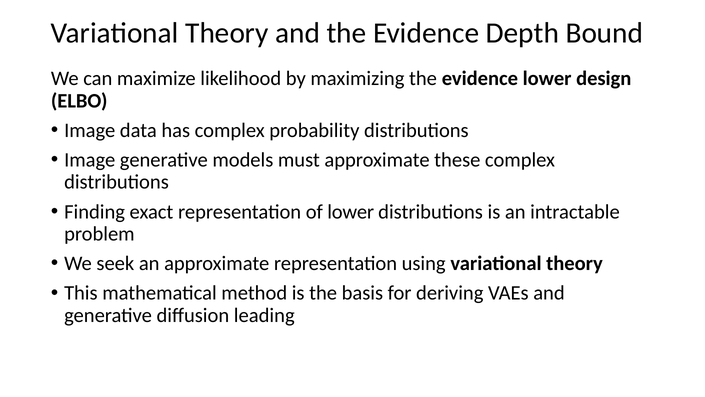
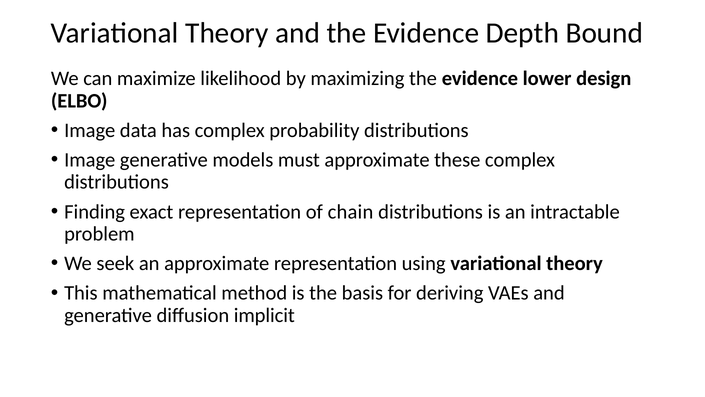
of lower: lower -> chain
leading: leading -> implicit
